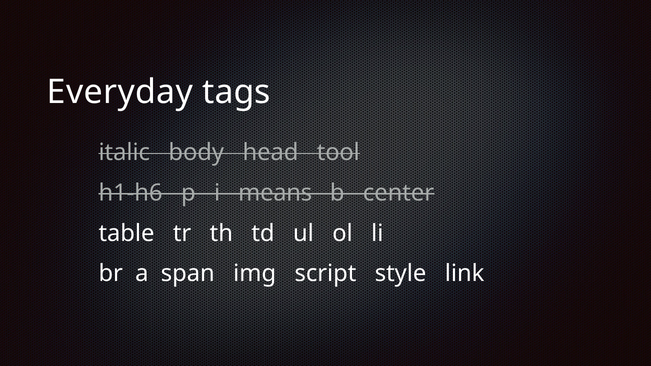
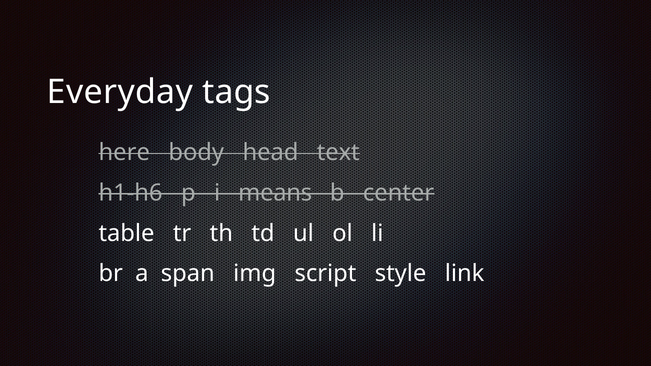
italic: italic -> here
tool: tool -> text
